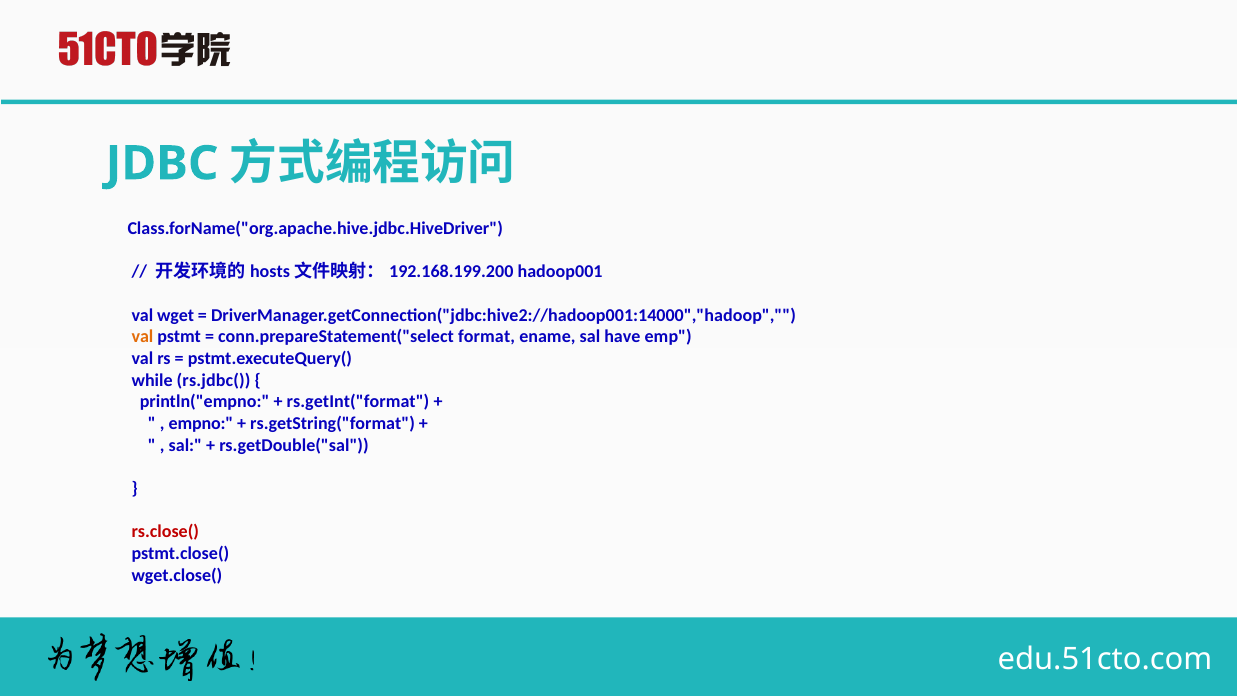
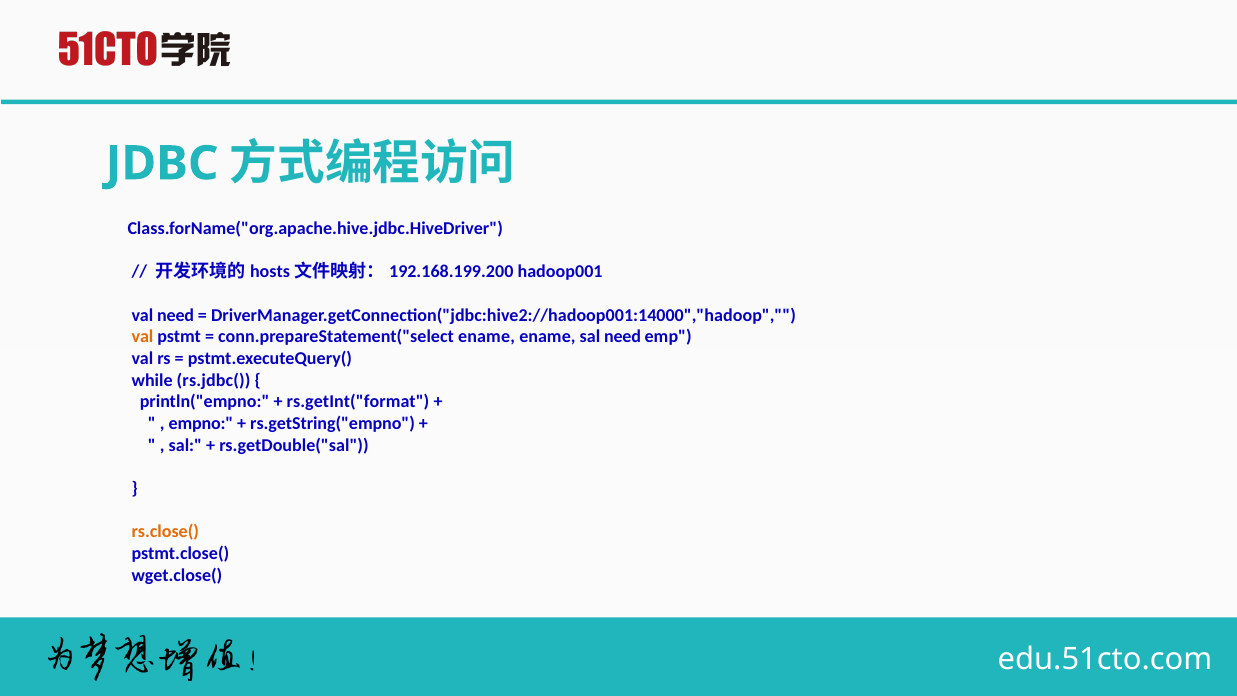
val wget: wget -> need
conn.prepareStatement("select format: format -> ename
sal have: have -> need
rs.getString("format: rs.getString("format -> rs.getString("empno
rs.close( colour: red -> orange
